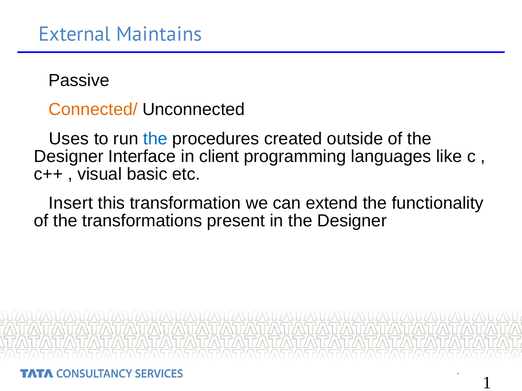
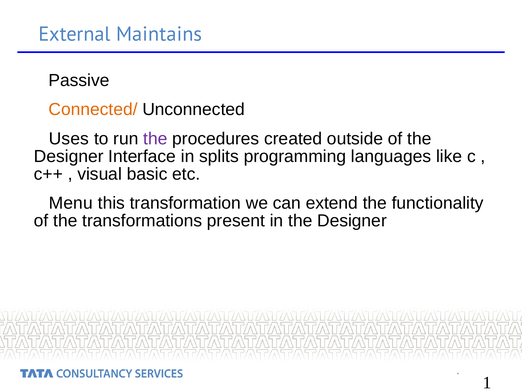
the at (155, 139) colour: blue -> purple
client: client -> splits
Insert: Insert -> Menu
